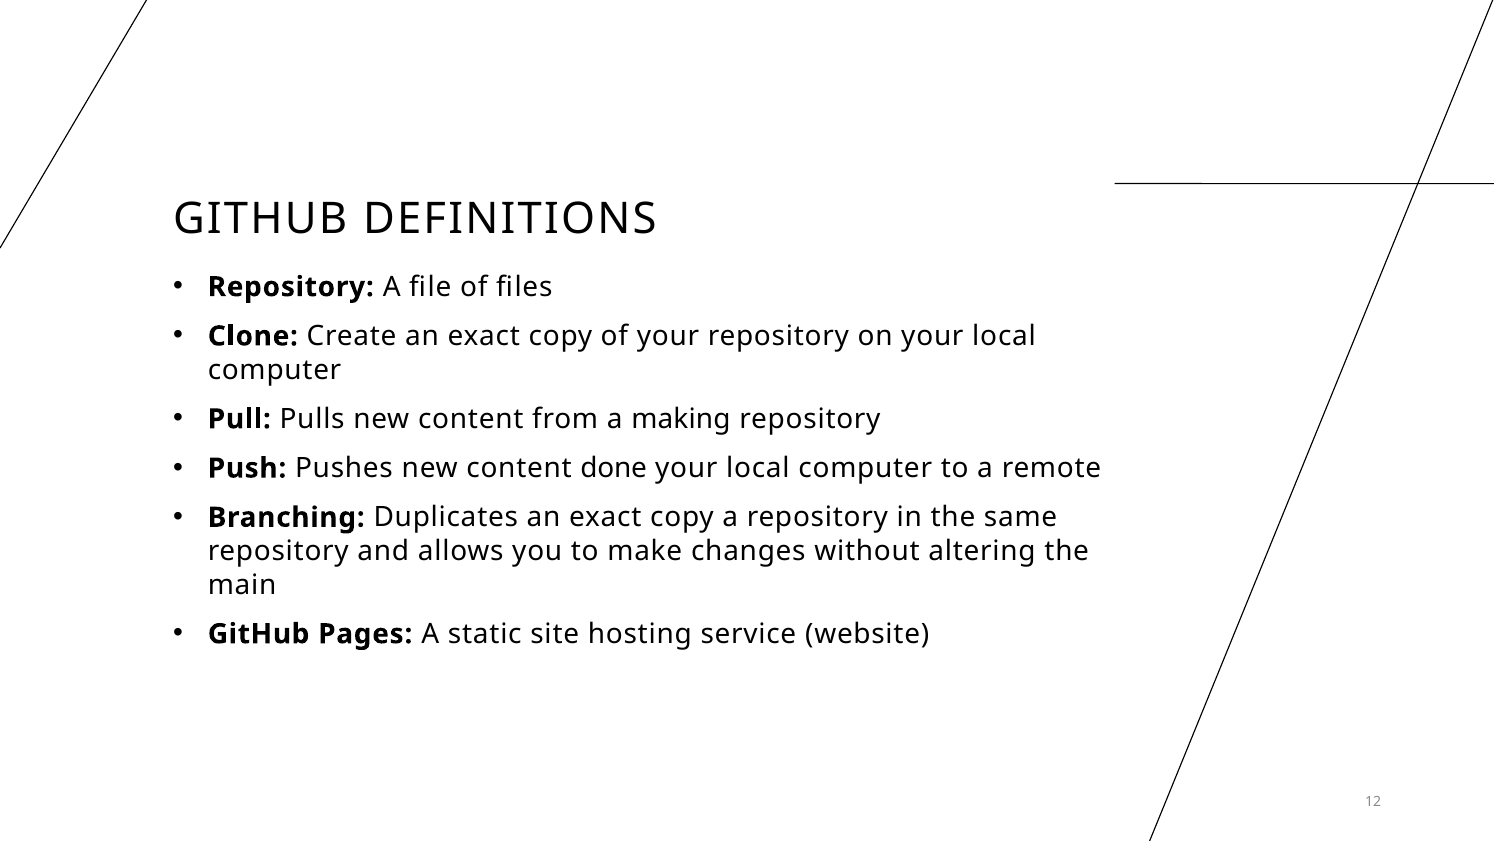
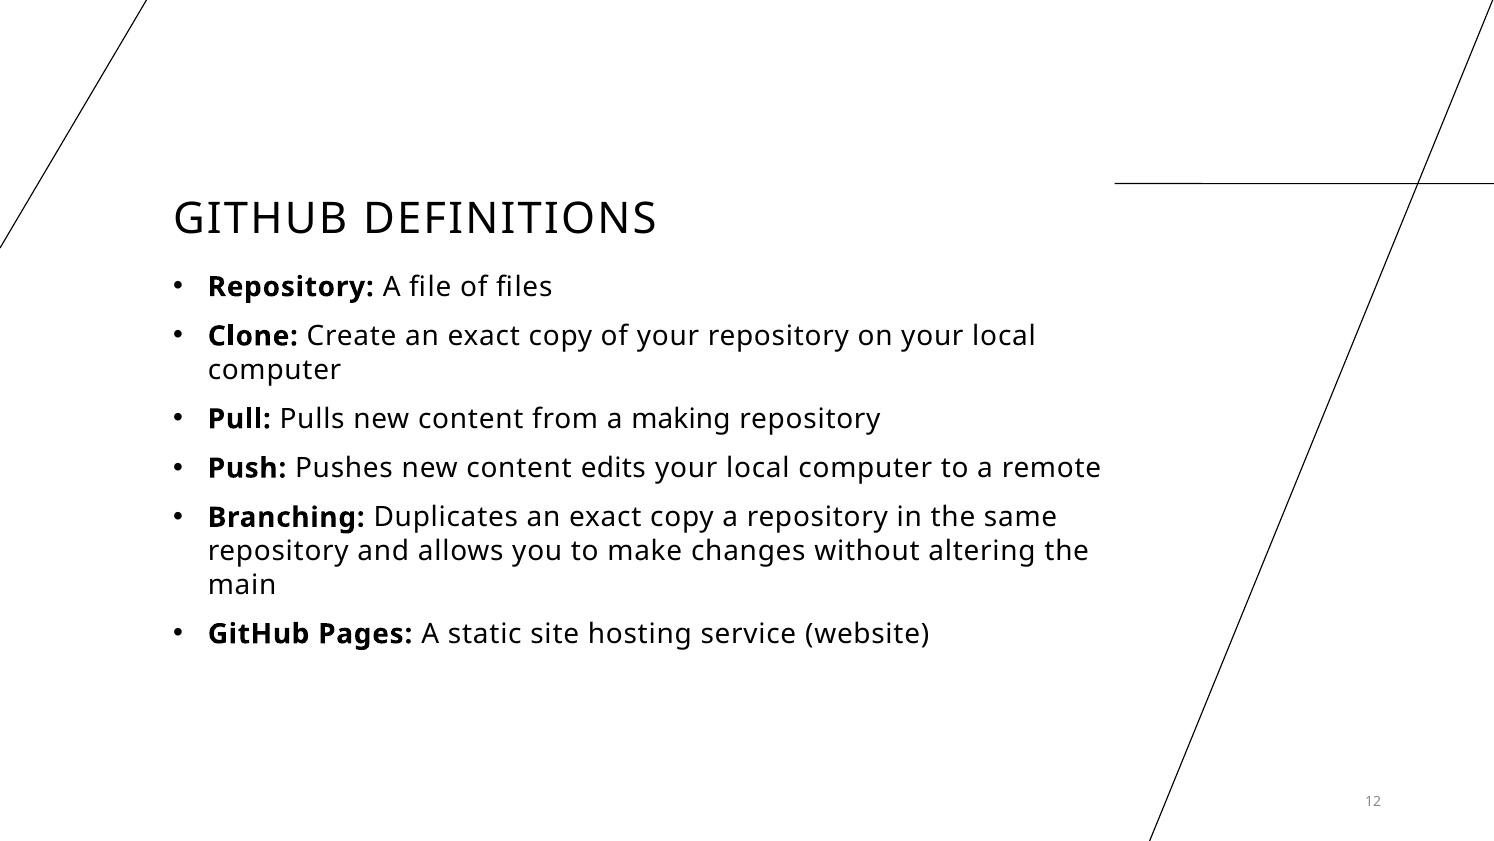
done: done -> edits
